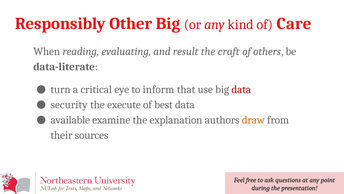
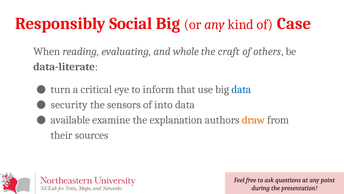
Other: Other -> Social
Care: Care -> Case
result: result -> whole
data at (241, 89) colour: red -> blue
execute: execute -> sensors
best: best -> into
